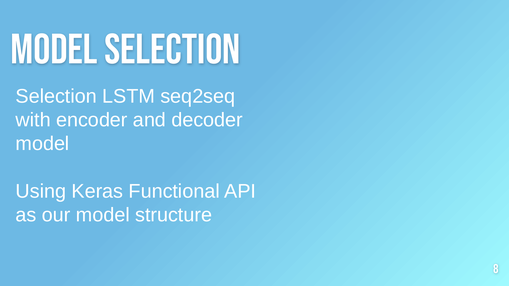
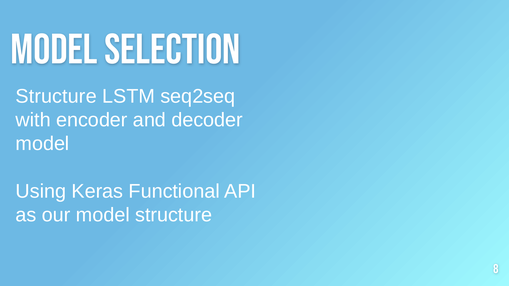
Selection at (56, 96): Selection -> Structure
